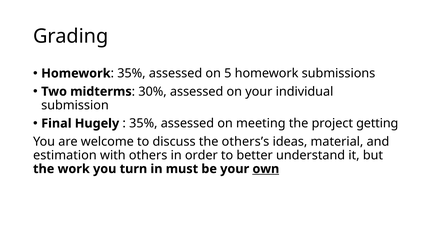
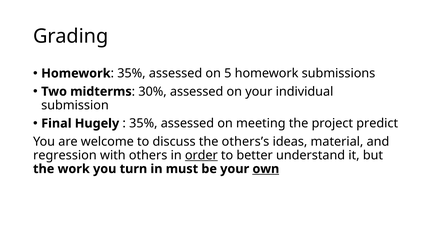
getting: getting -> predict
estimation: estimation -> regression
order underline: none -> present
